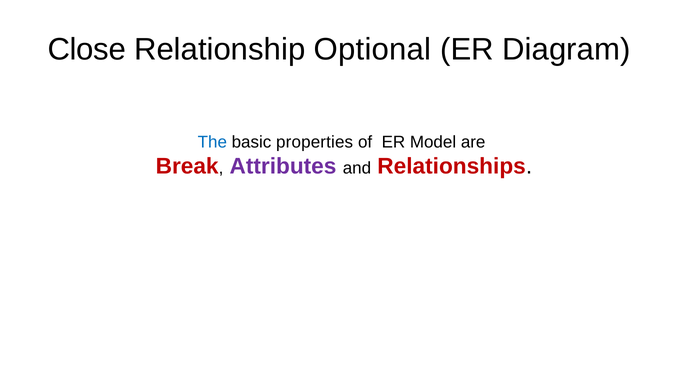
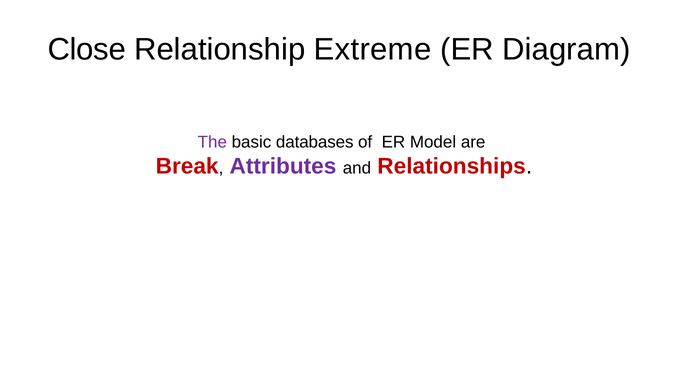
Optional: Optional -> Extreme
The colour: blue -> purple
properties: properties -> databases
